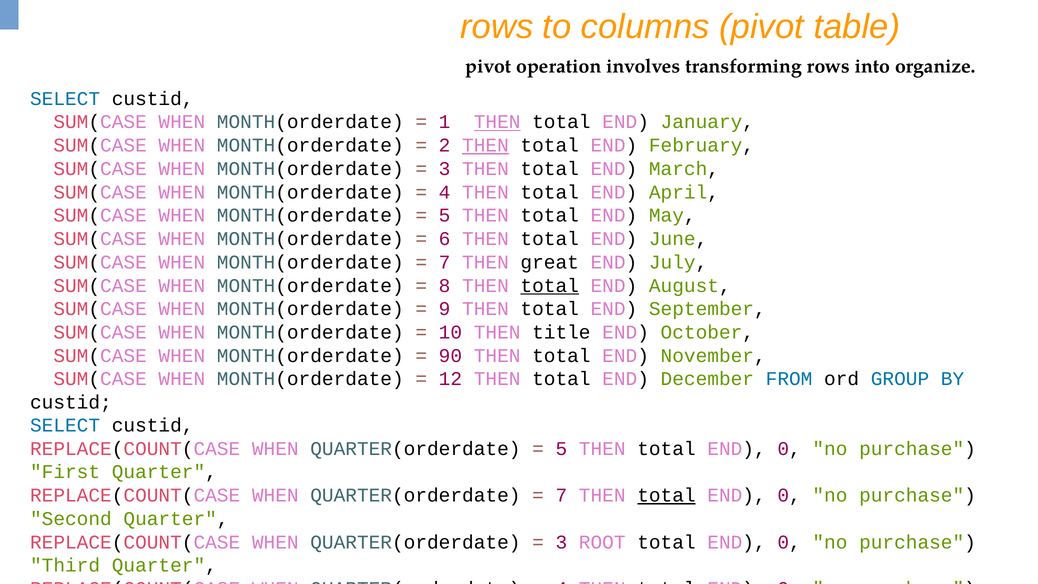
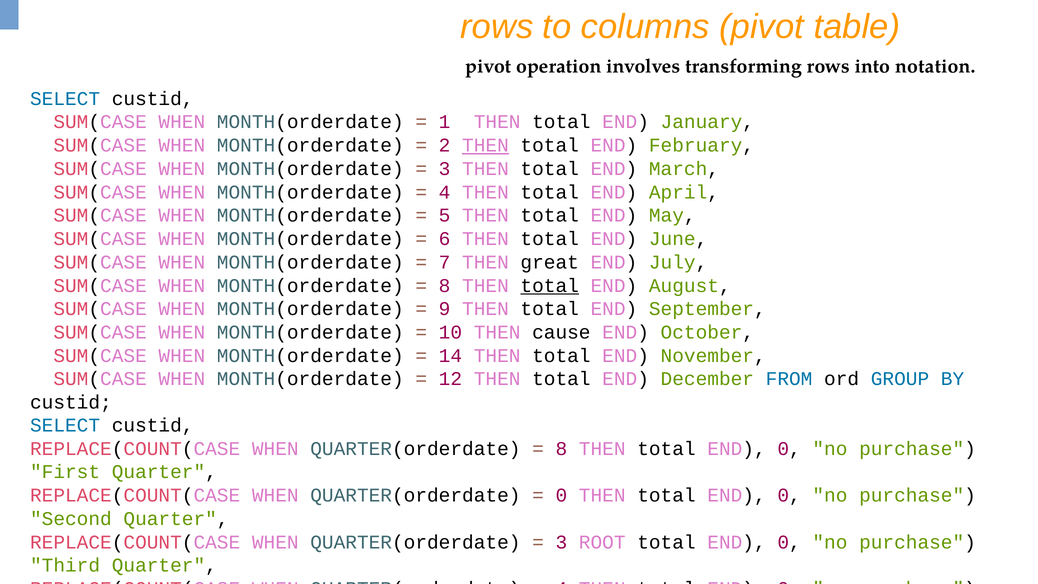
organize: organize -> notation
THEN at (497, 122) underline: present -> none
title: title -> cause
90: 90 -> 14
5 at (561, 449): 5 -> 8
7 at (561, 495): 7 -> 0
total at (666, 495) underline: present -> none
